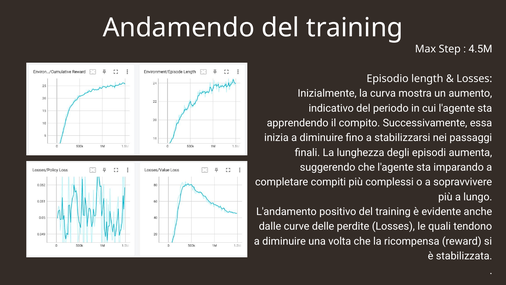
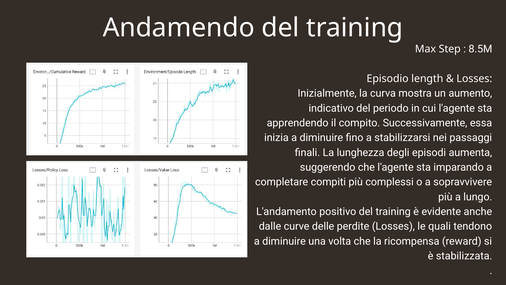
4.5M: 4.5M -> 8.5M
